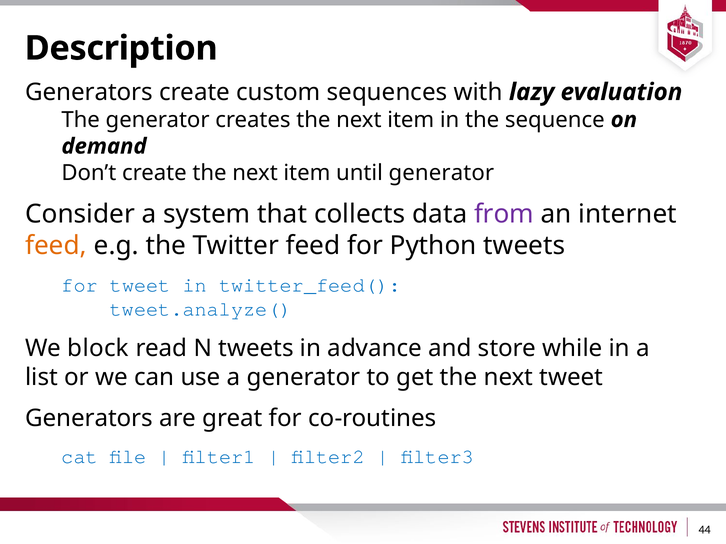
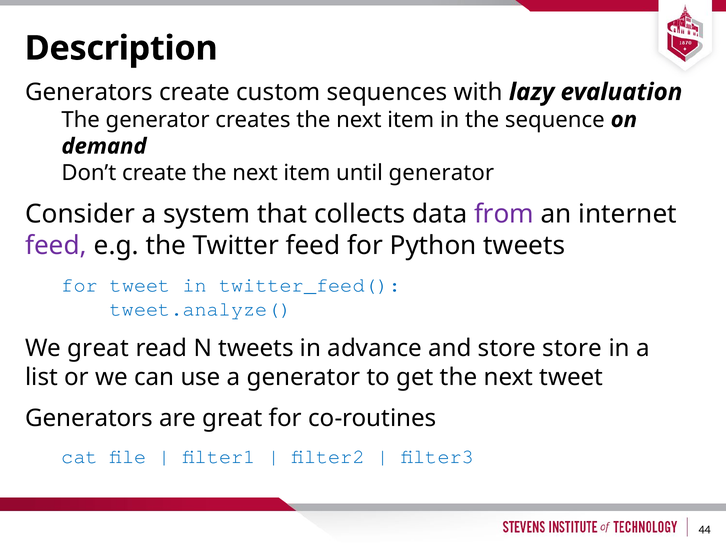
feed at (56, 246) colour: orange -> purple
We block: block -> great
store while: while -> store
